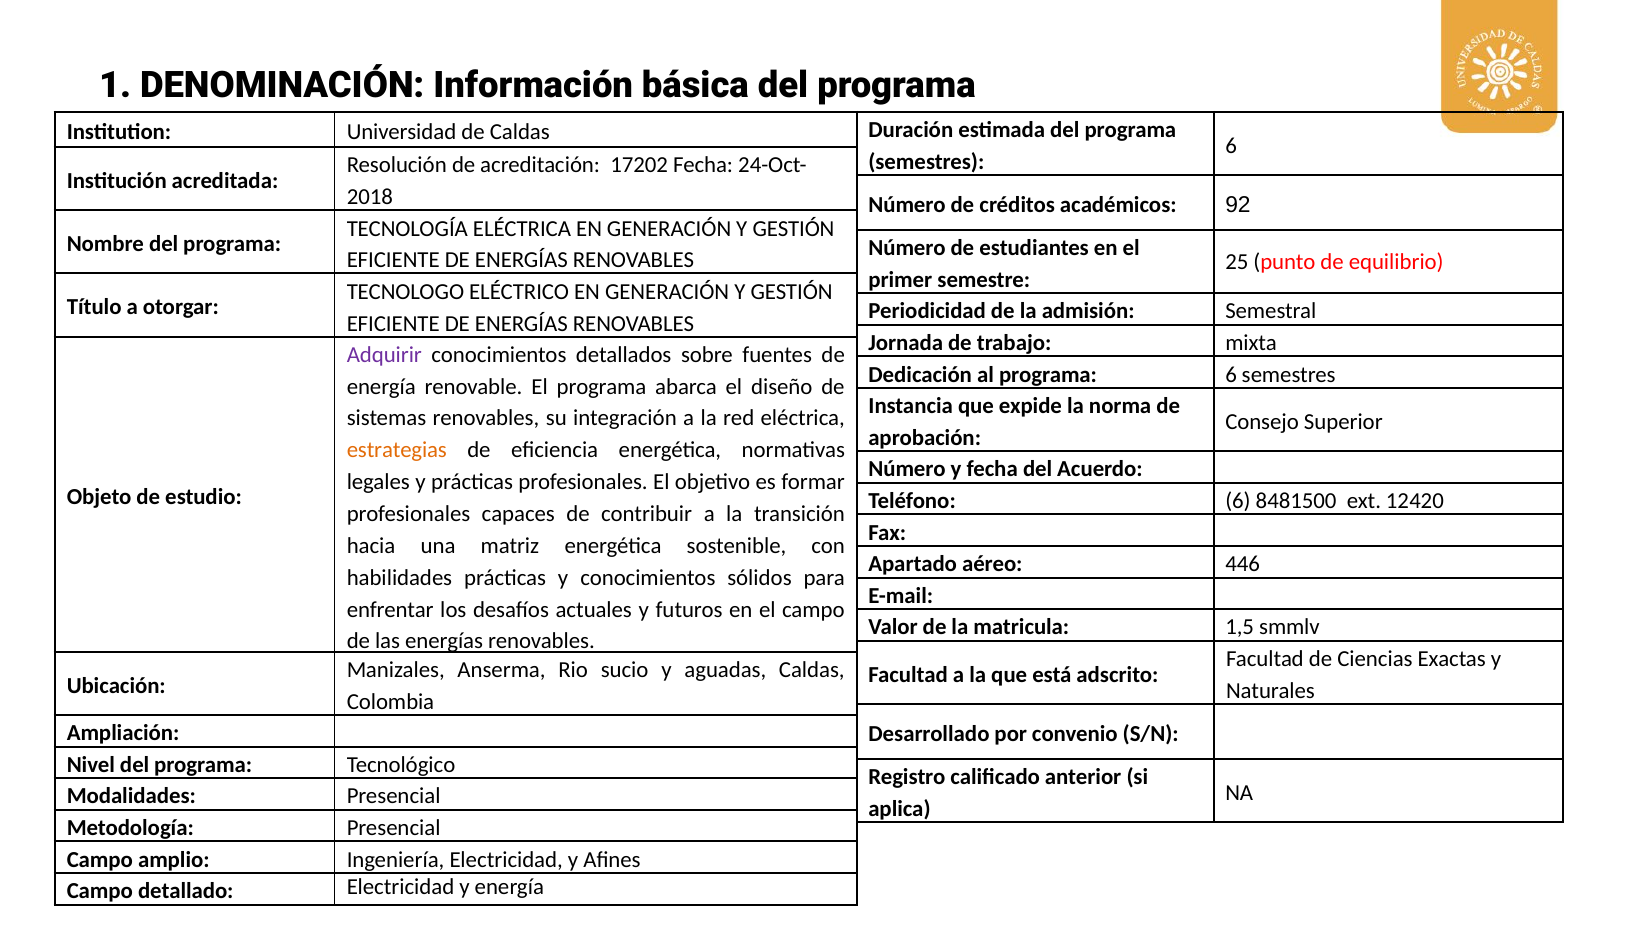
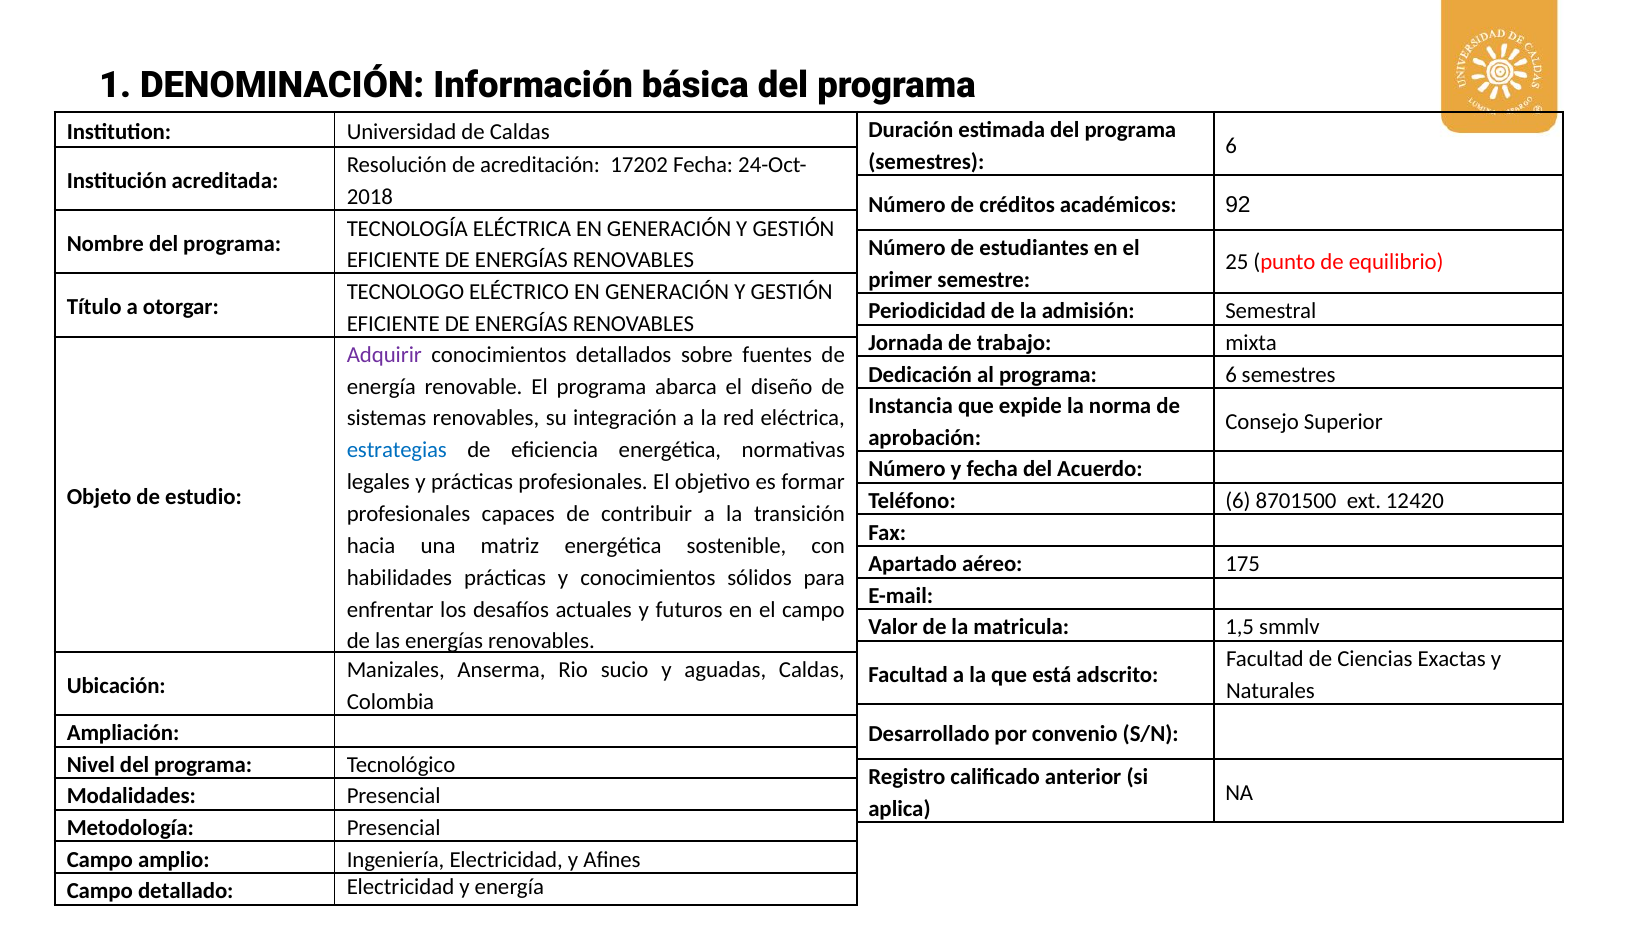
estrategias colour: orange -> blue
8481500: 8481500 -> 8701500
446: 446 -> 175
